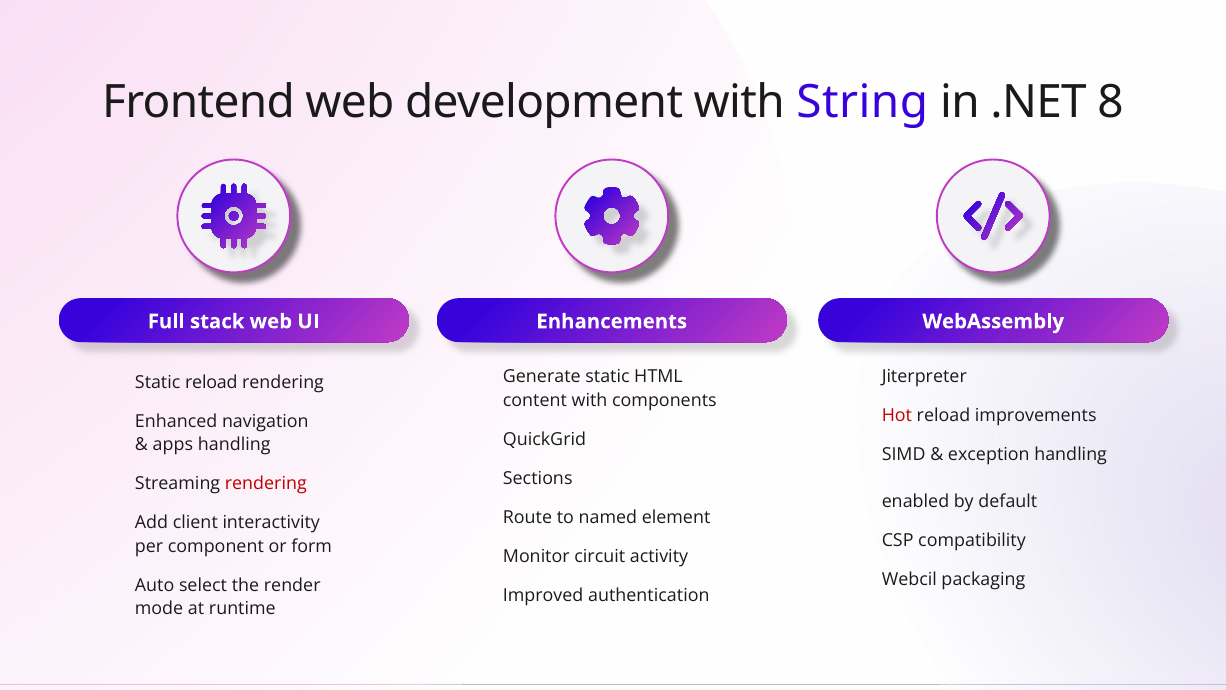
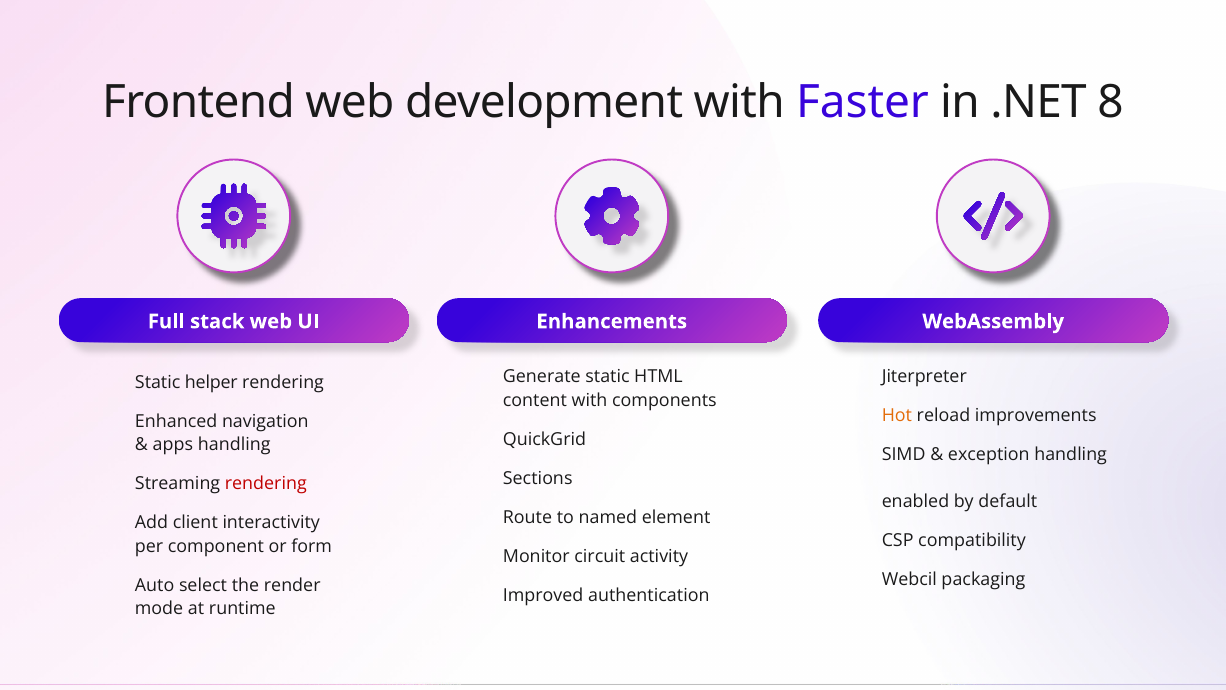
String: String -> Faster
Static reload: reload -> helper
Hot colour: red -> orange
